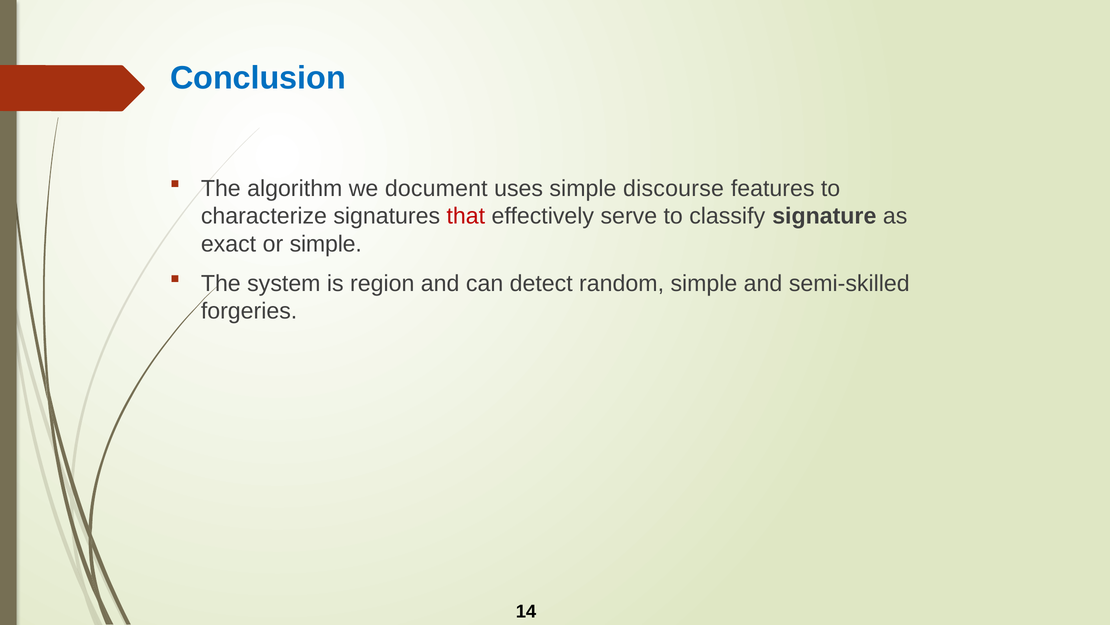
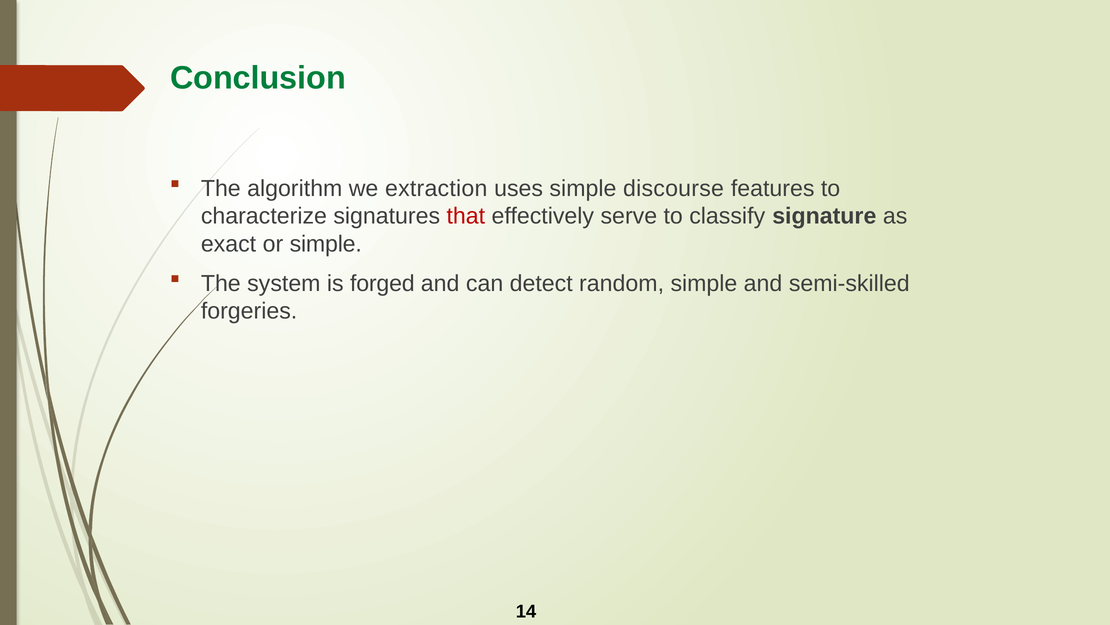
Conclusion colour: blue -> green
document: document -> extraction
region: region -> forged
